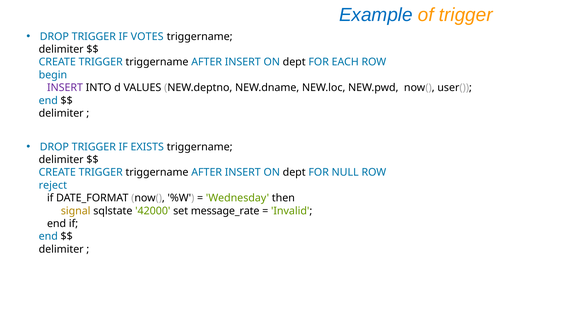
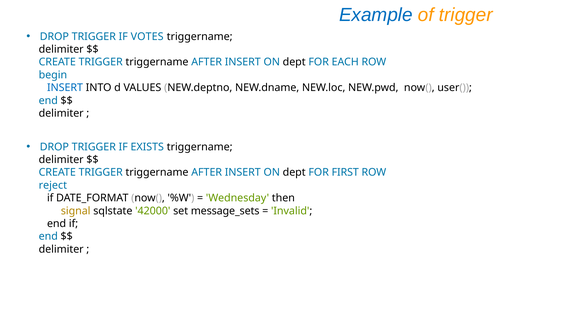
INSERT at (65, 88) colour: purple -> blue
NULL: NULL -> FIRST
message_rate: message_rate -> message_sets
